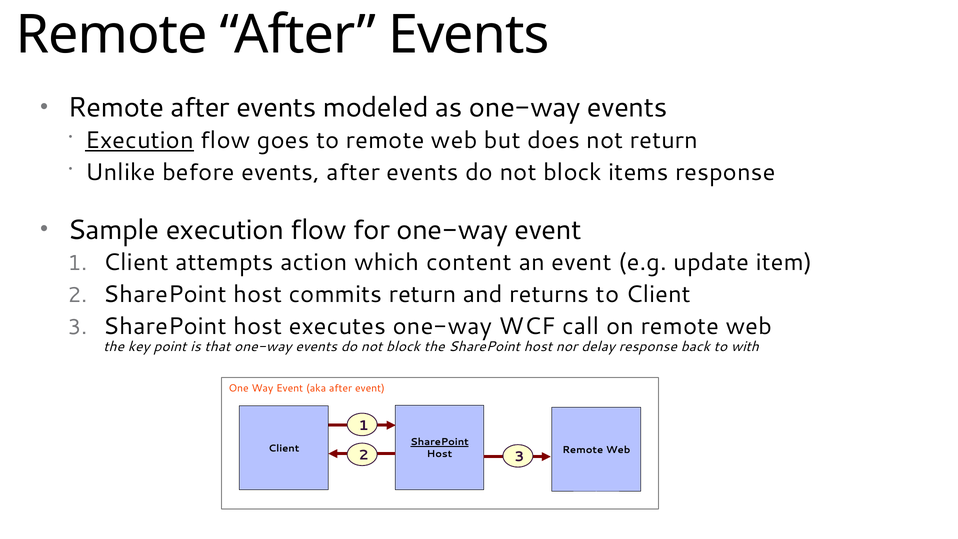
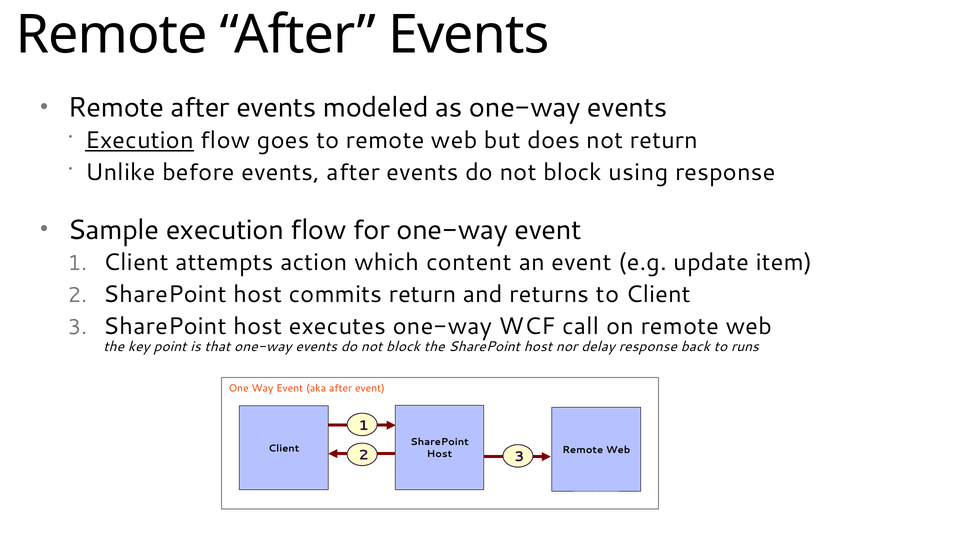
items: items -> using
with: with -> runs
SharePoint at (440, 442) underline: present -> none
